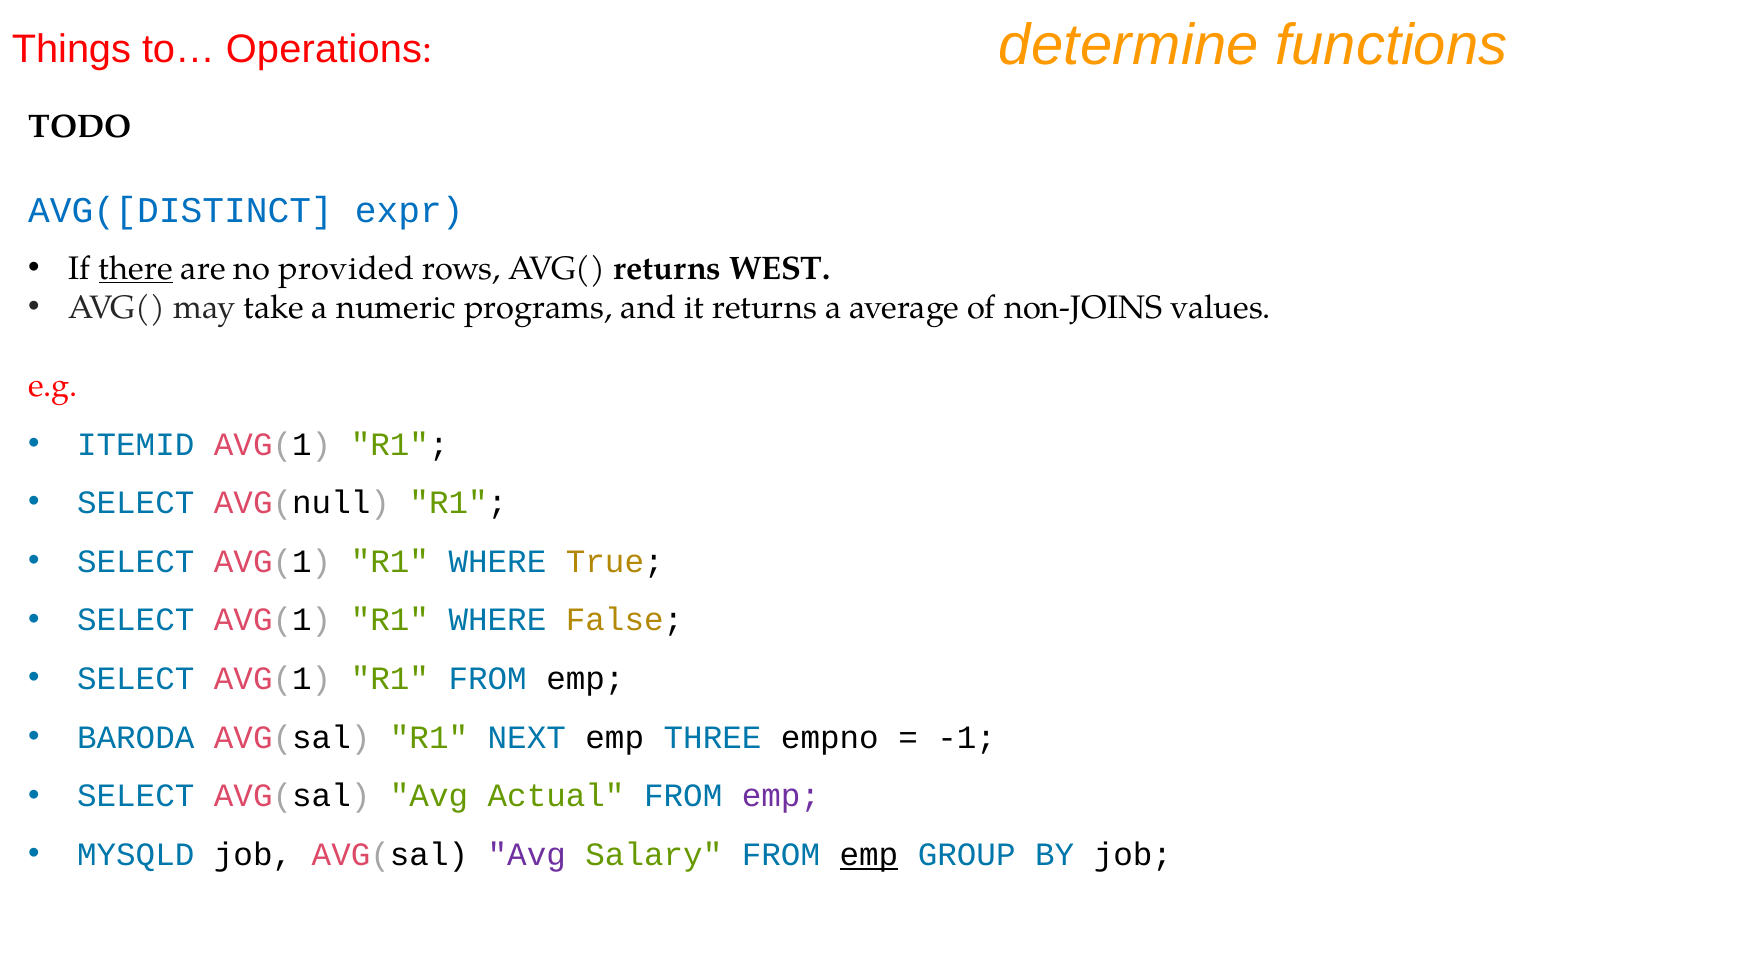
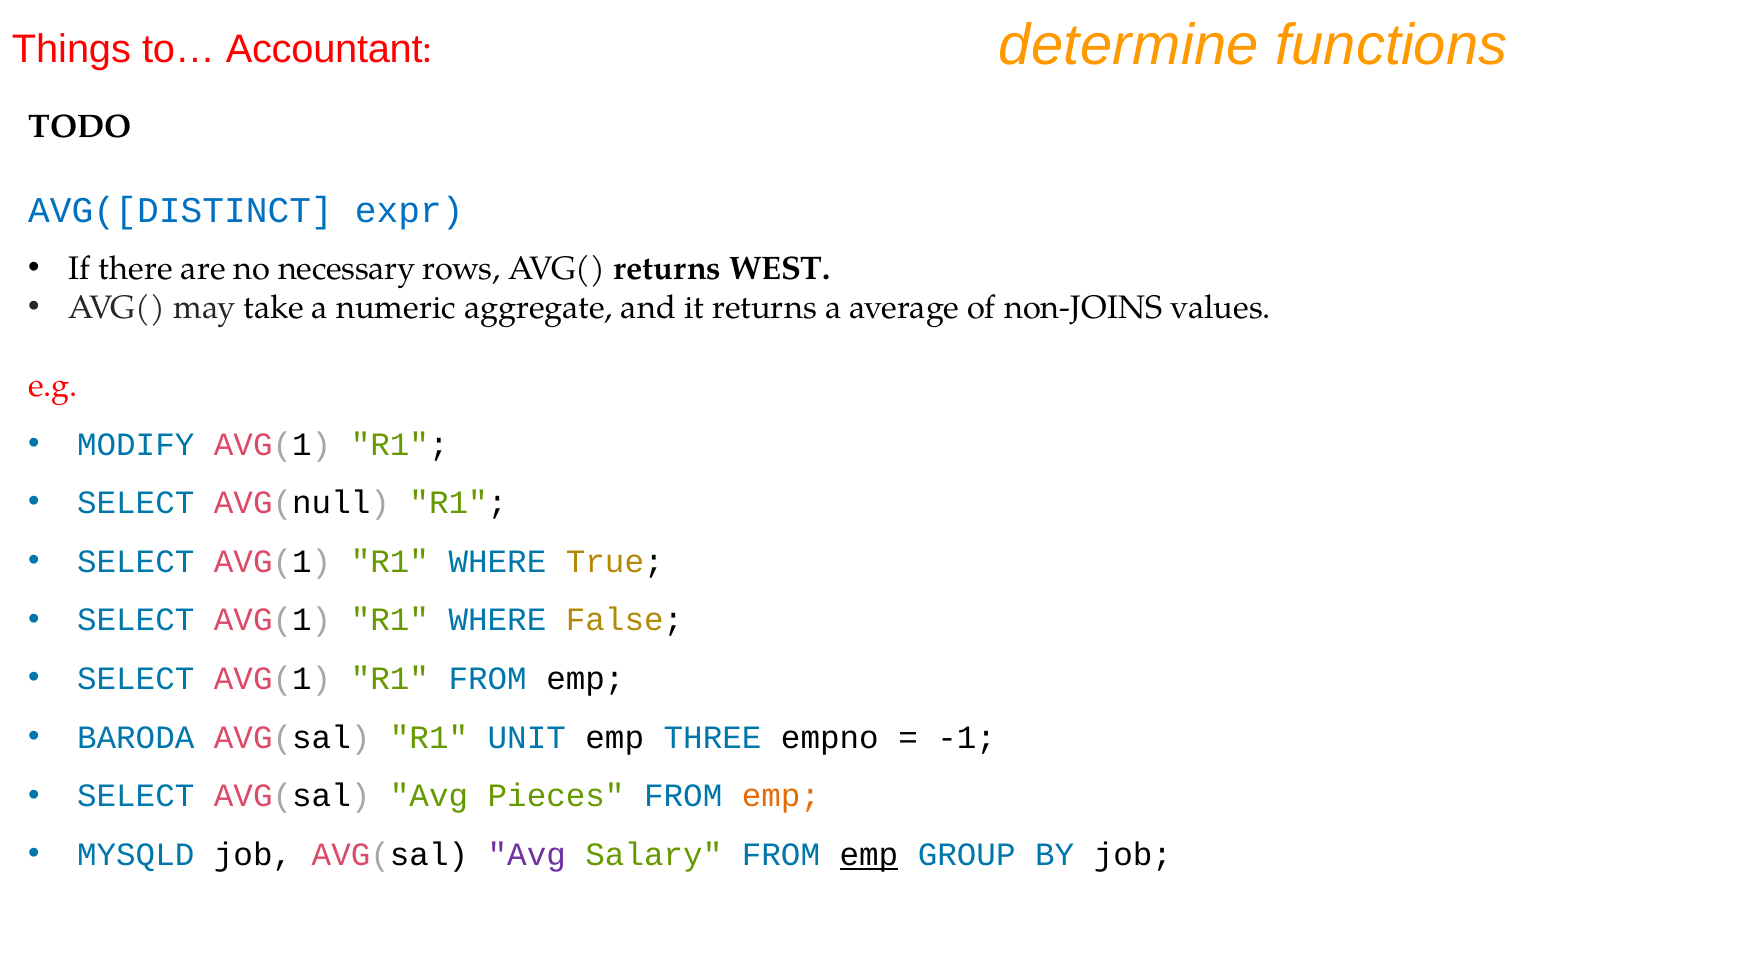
Operations: Operations -> Accountant
there underline: present -> none
provided: provided -> necessary
programs: programs -> aggregate
ITEMID: ITEMID -> MODIFY
NEXT: NEXT -> UNIT
Actual: Actual -> Pieces
emp at (781, 797) colour: purple -> orange
